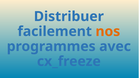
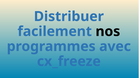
nos colour: orange -> black
